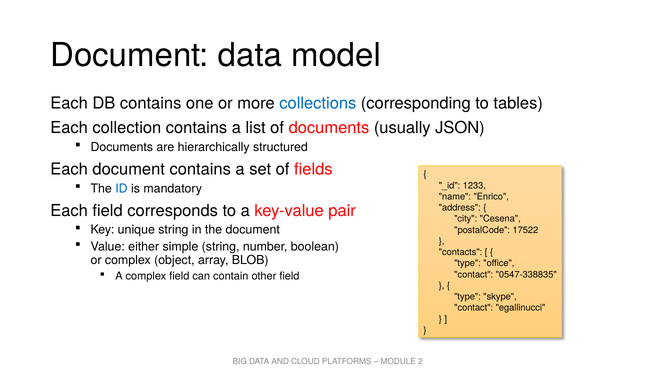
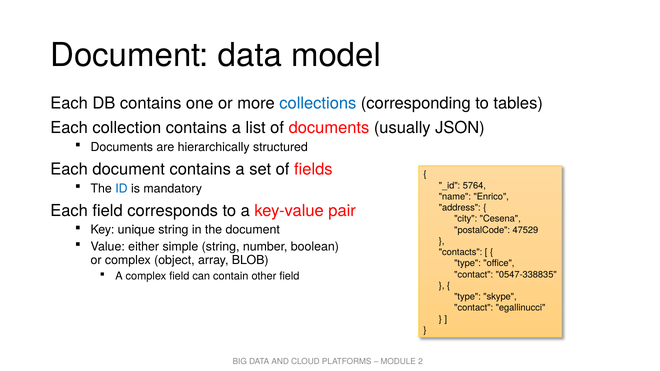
1233: 1233 -> 5764
17522: 17522 -> 47529
